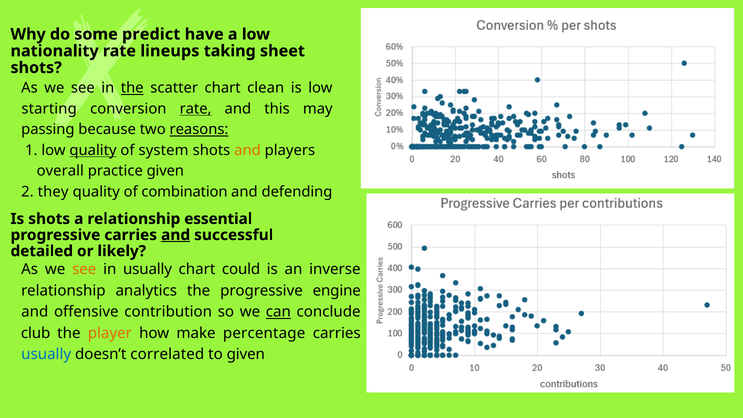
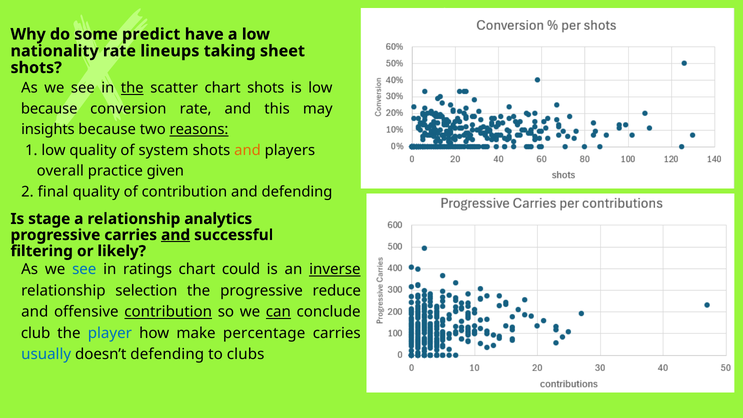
chart clean: clean -> shots
starting at (49, 109): starting -> because
rate at (196, 109) underline: present -> none
passing: passing -> insights
quality at (93, 150) underline: present -> none
they: they -> final
of combination: combination -> contribution
Is shots: shots -> stage
essential: essential -> analytics
detailed: detailed -> filtering
see at (84, 269) colour: orange -> blue
in usually: usually -> ratings
inverse underline: none -> present
analytics: analytics -> selection
engine: engine -> reduce
contribution at (168, 312) underline: none -> present
player colour: orange -> blue
doesn’t correlated: correlated -> defending
to given: given -> clubs
